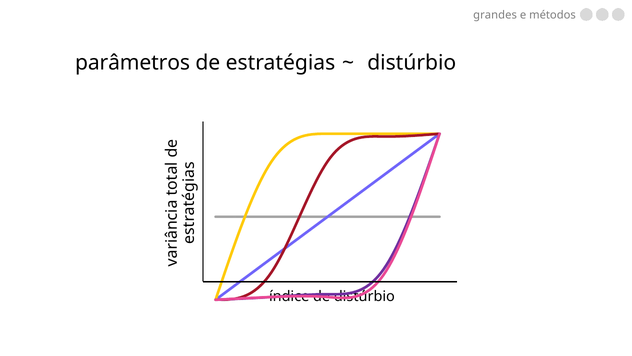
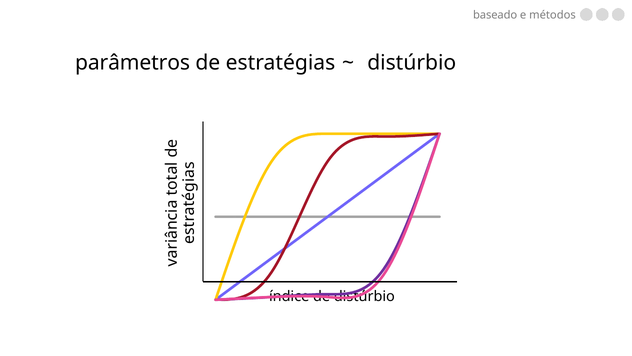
grandes: grandes -> baseado
